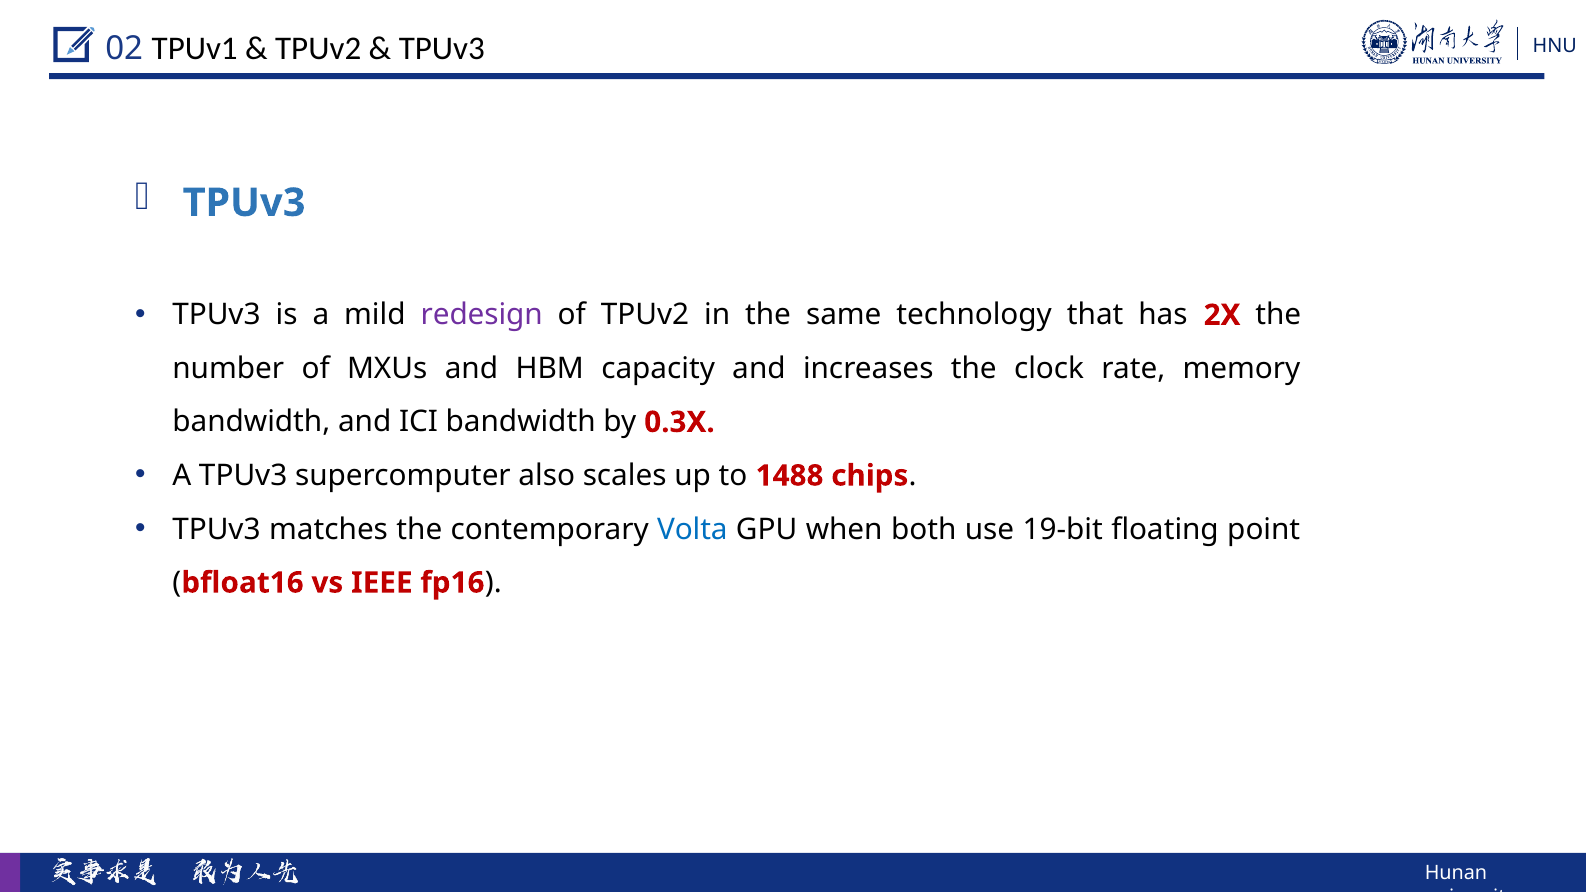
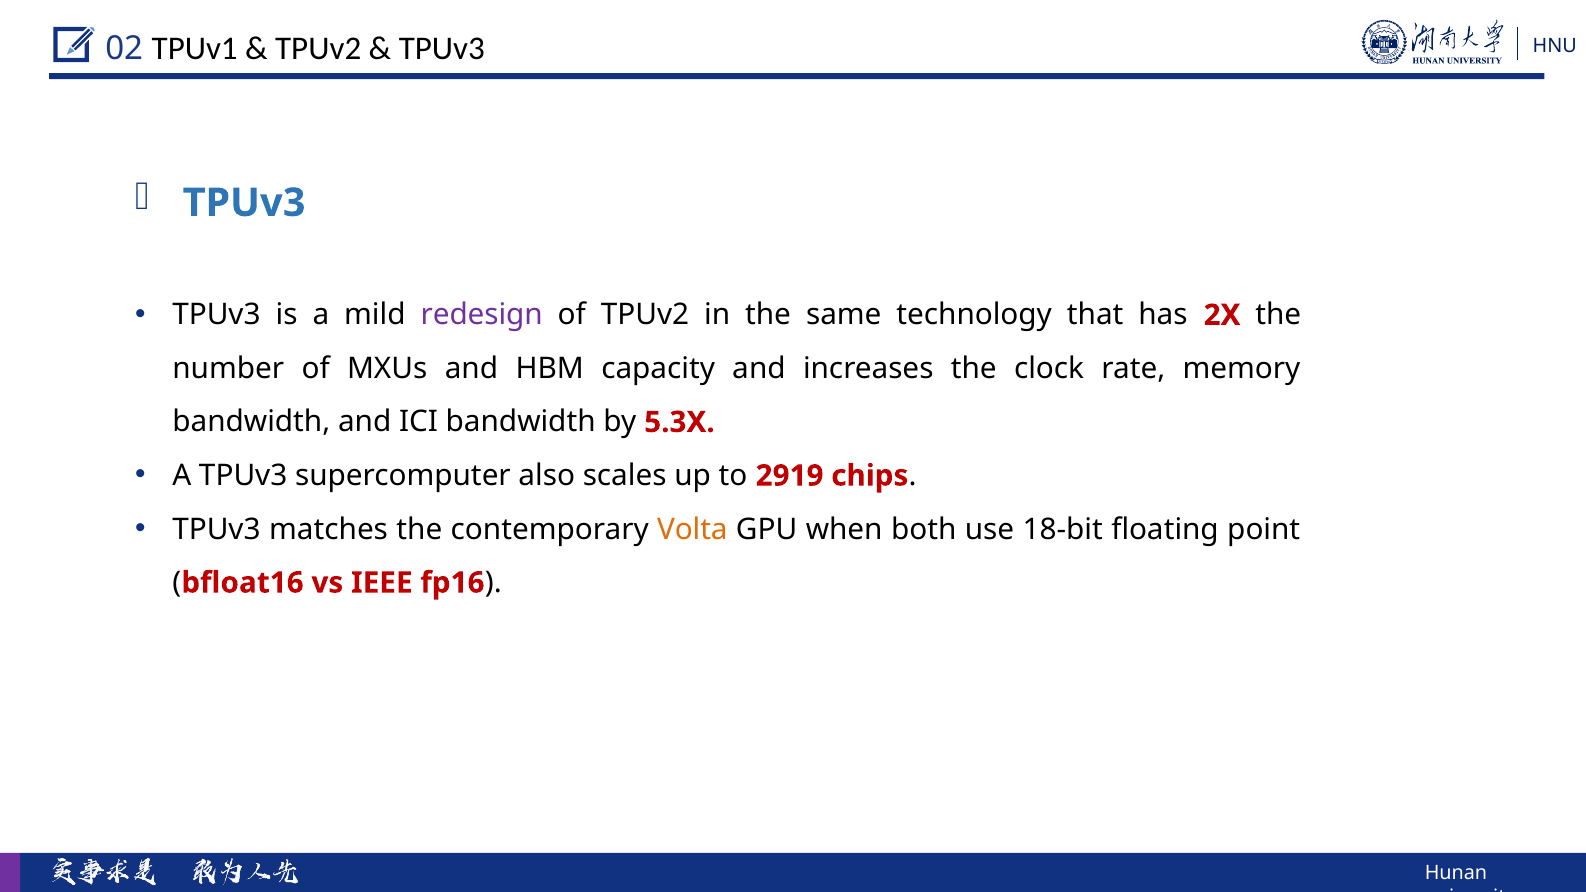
0.3X: 0.3X -> 5.3X
1488: 1488 -> 2919
Volta colour: blue -> orange
19-bit: 19-bit -> 18-bit
